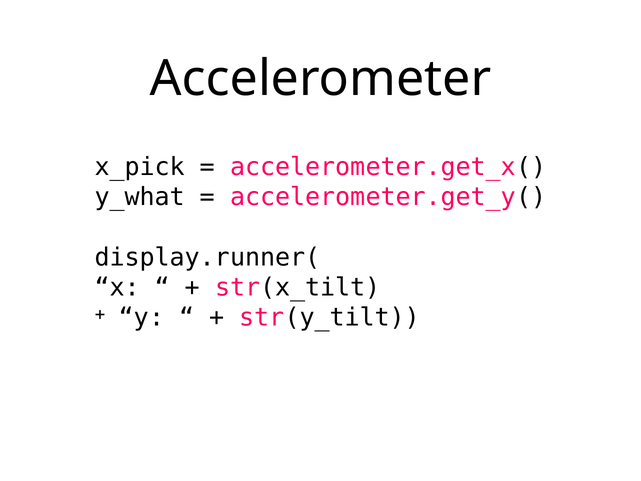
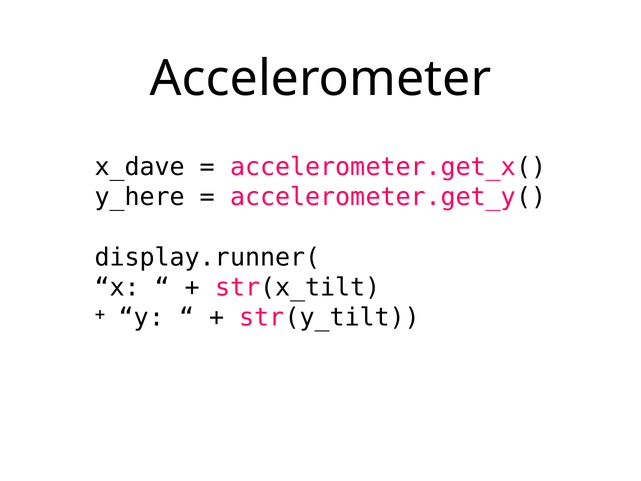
x_pick: x_pick -> x_dave
y_what: y_what -> y_here
